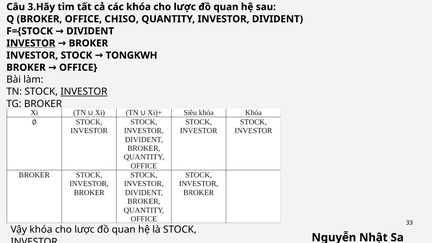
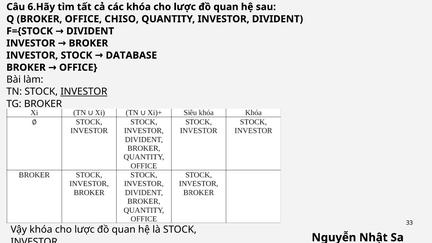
3.Hãy: 3.Hãy -> 6.Hãy
INVESTOR at (31, 43) underline: present -> none
TONGKWH: TONGKWH -> DATABASE
